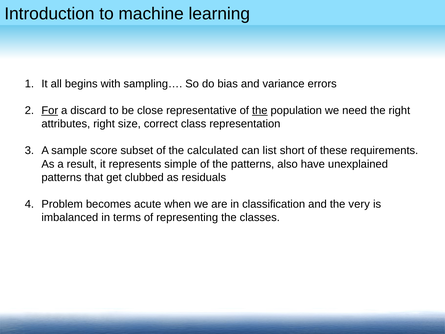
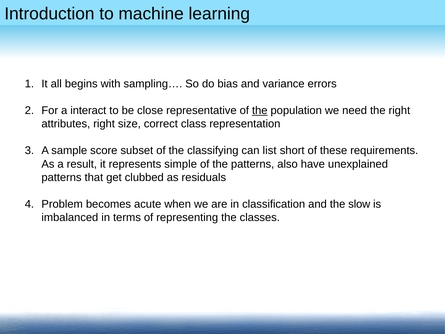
For underline: present -> none
discard: discard -> interact
calculated: calculated -> classifying
very: very -> slow
